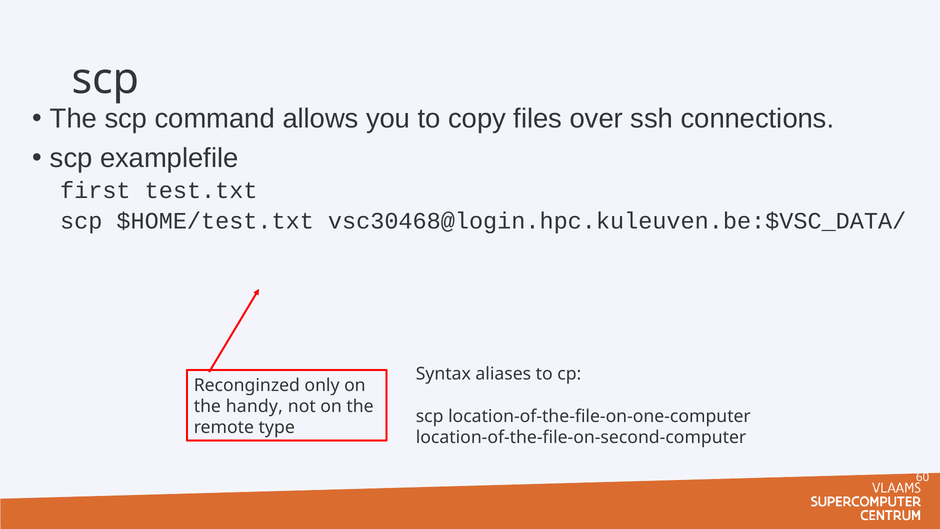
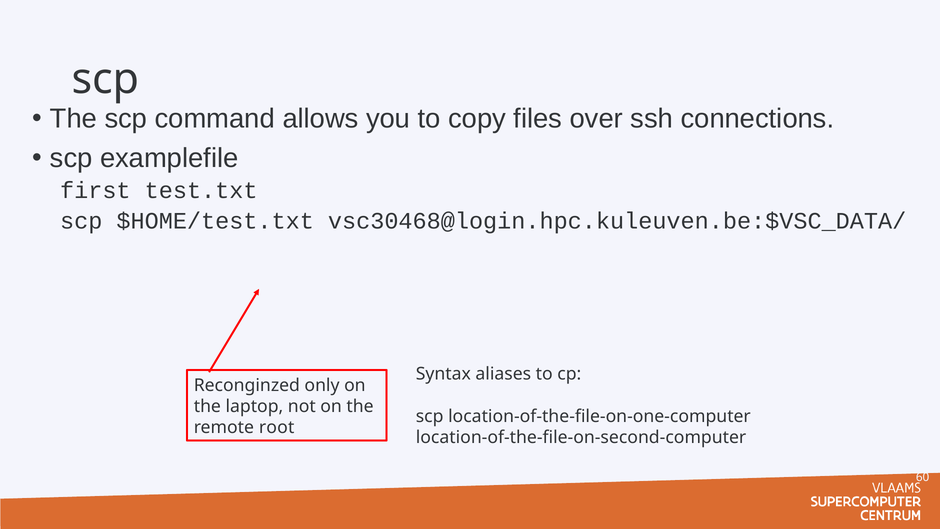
handy: handy -> laptop
type: type -> root
